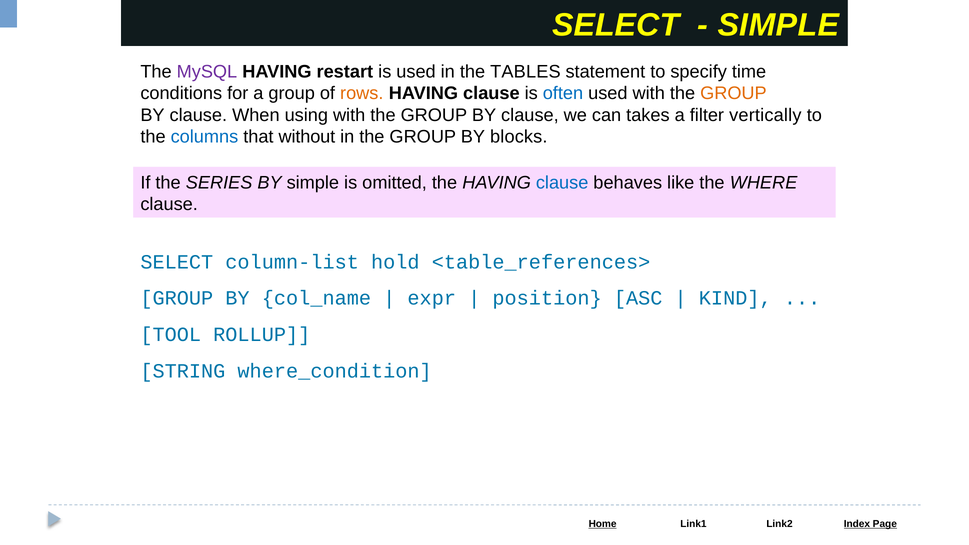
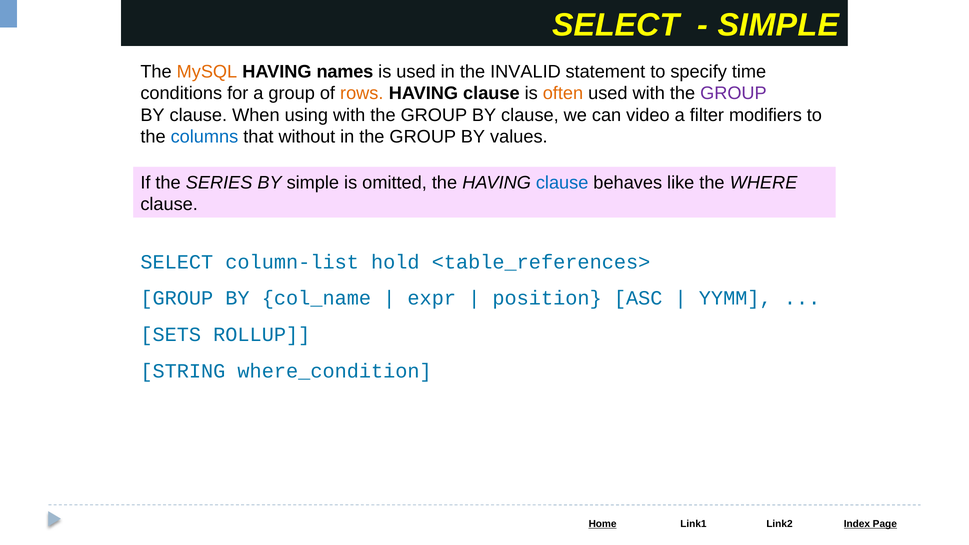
MySQL colour: purple -> orange
restart: restart -> names
TABLES: TABLES -> INVALID
often colour: blue -> orange
GROUP at (733, 93) colour: orange -> purple
takes: takes -> video
vertically: vertically -> modifiers
blocks: blocks -> values
KIND: KIND -> YYMM
TOOL: TOOL -> SETS
